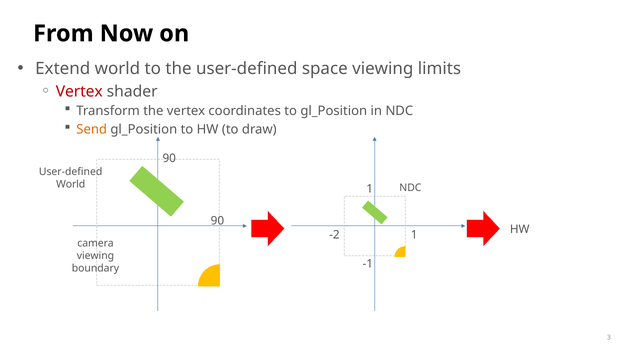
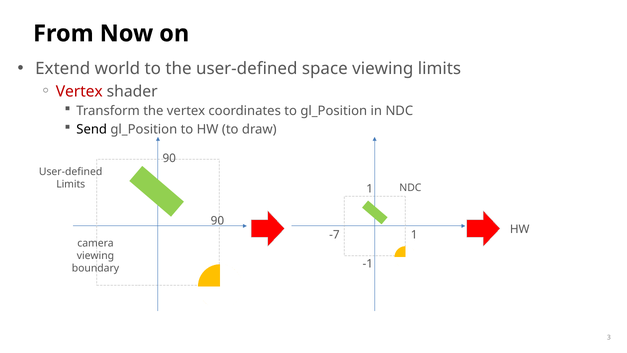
Send colour: orange -> black
World at (71, 184): World -> Limits
-2: -2 -> -7
